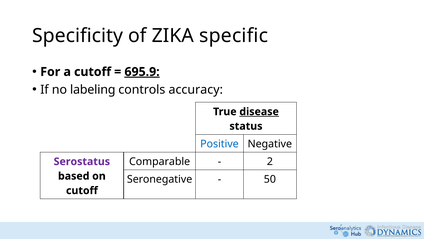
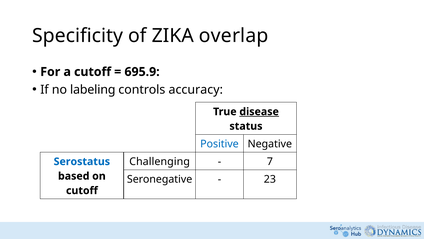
specific: specific -> overlap
695.9 underline: present -> none
Comparable: Comparable -> Challenging
2: 2 -> 7
Serostatus colour: purple -> blue
50: 50 -> 23
